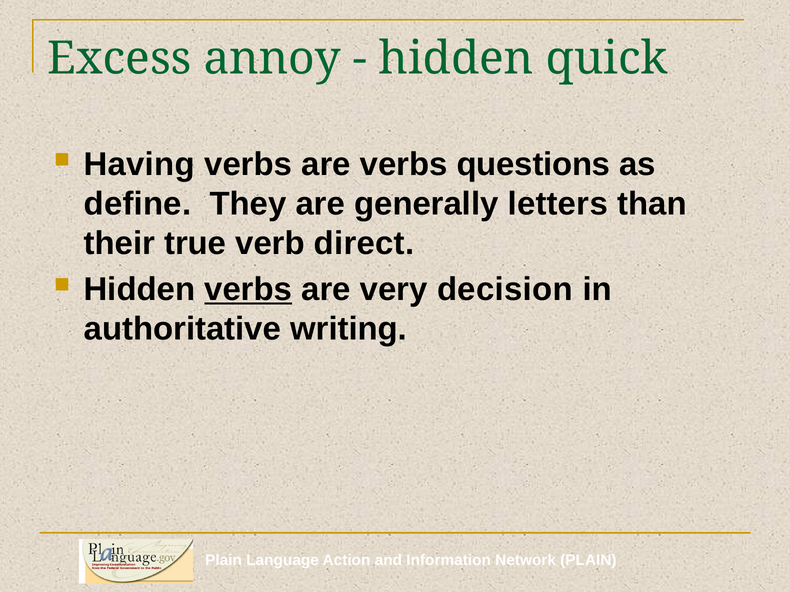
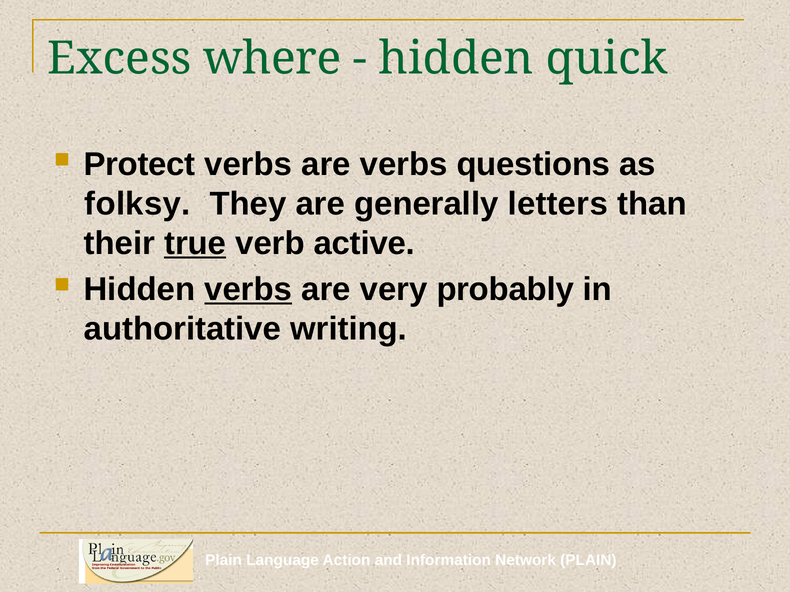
annoy: annoy -> where
Having: Having -> Protect
define: define -> folksy
true underline: none -> present
direct: direct -> active
decision: decision -> probably
